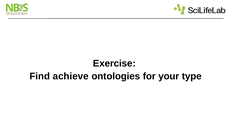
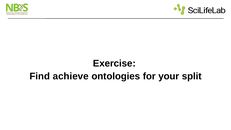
type: type -> split
